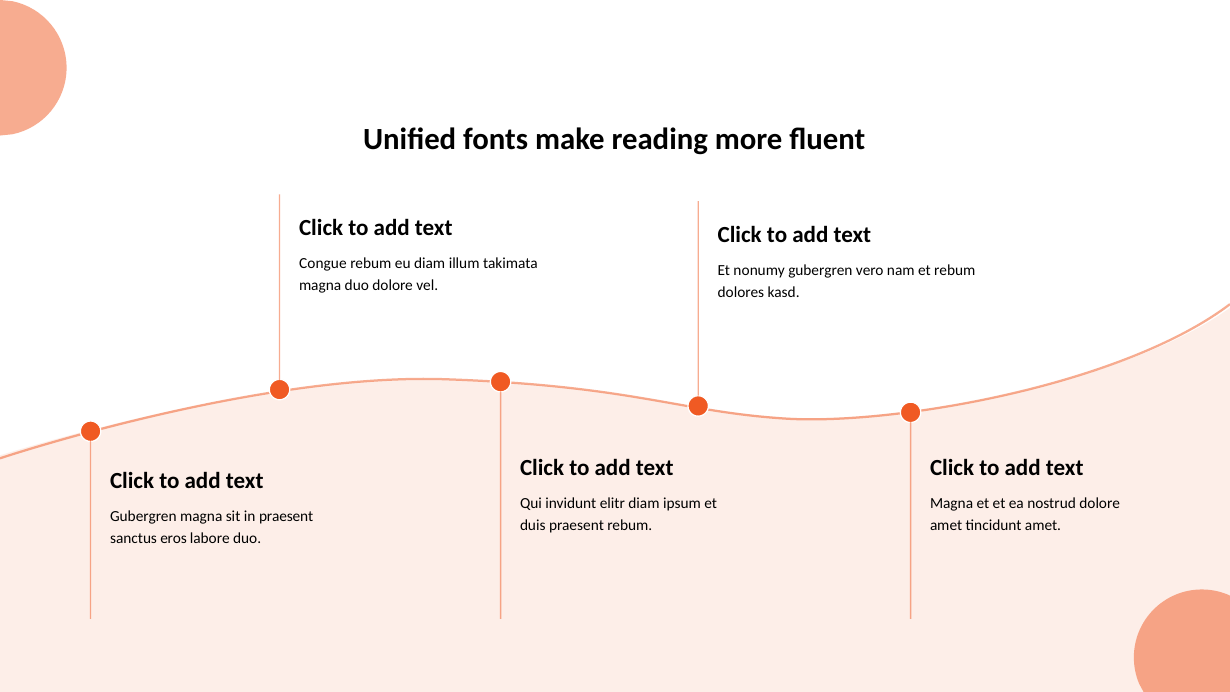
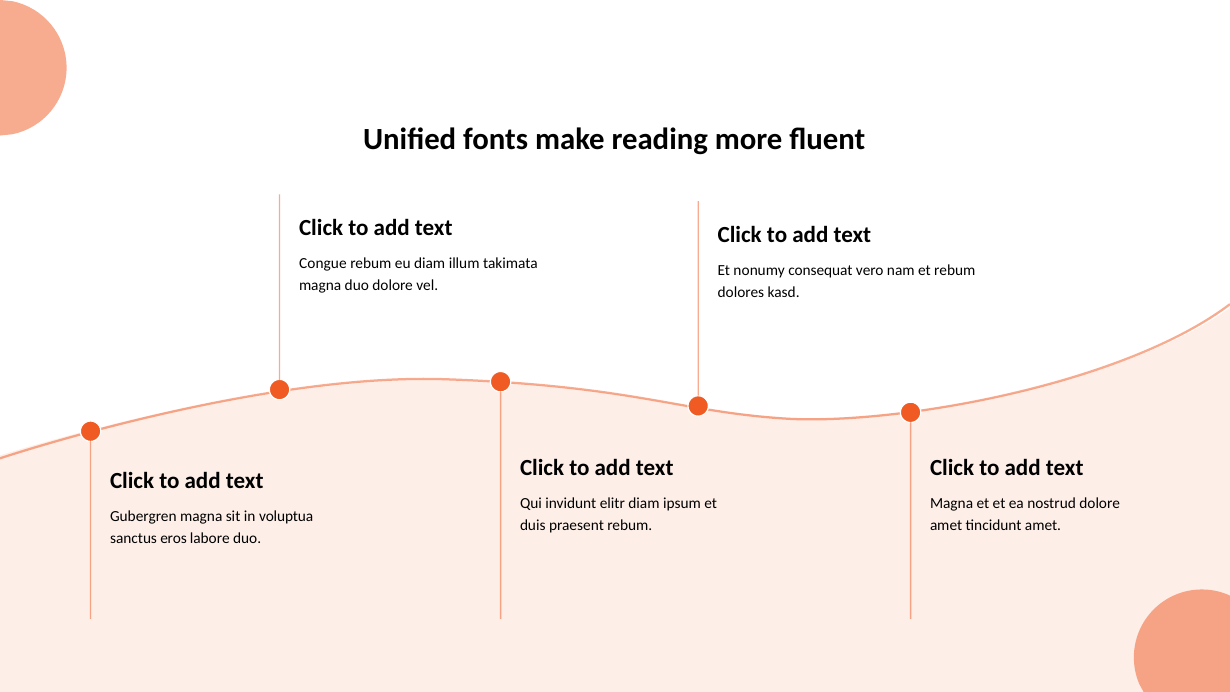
nonumy gubergren: gubergren -> consequat
in praesent: praesent -> voluptua
